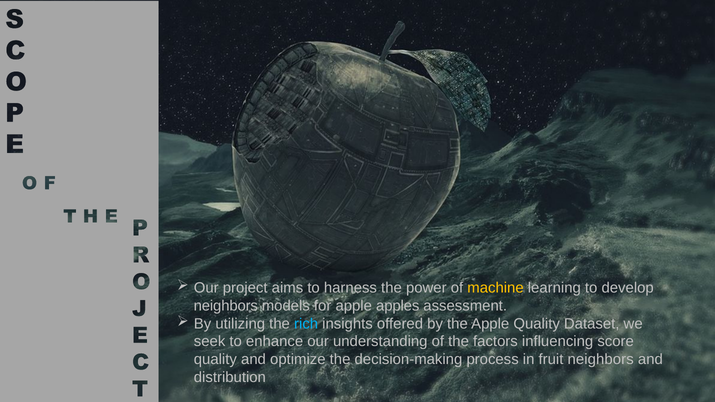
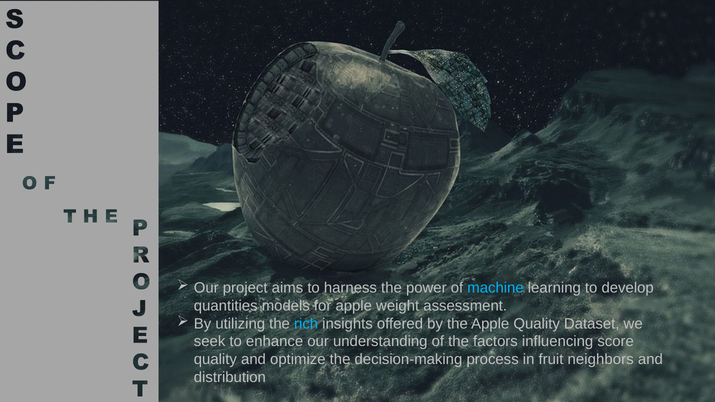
machine colour: yellow -> light blue
neighbors at (226, 306): neighbors -> quantities
apples: apples -> weight
